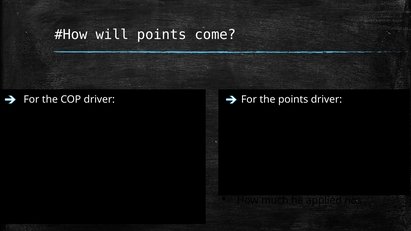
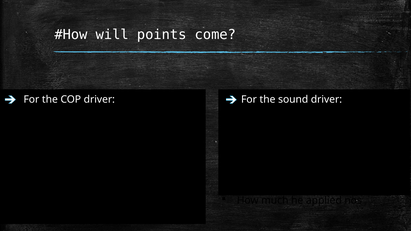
the points: points -> sound
